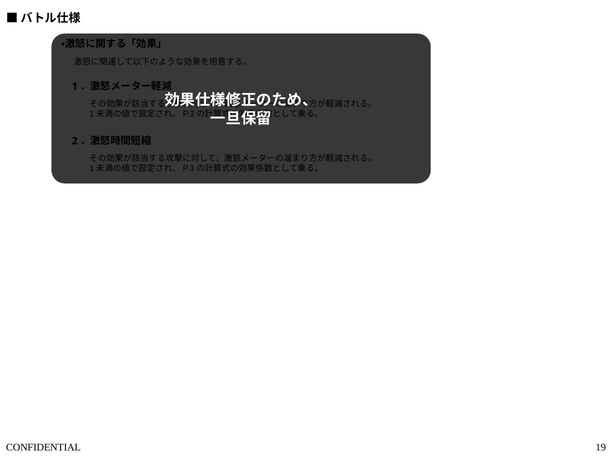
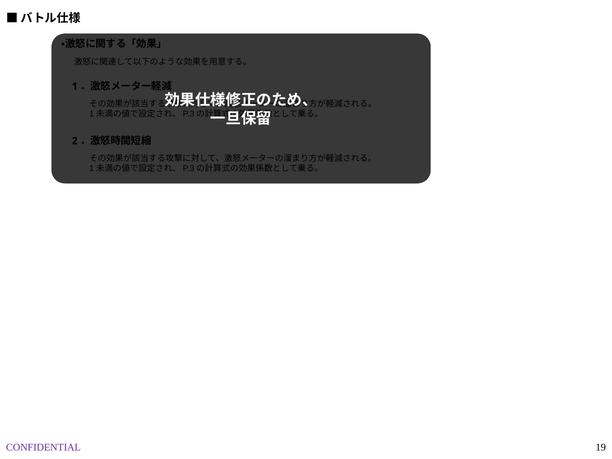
CONFIDENTIAL colour: black -> purple
